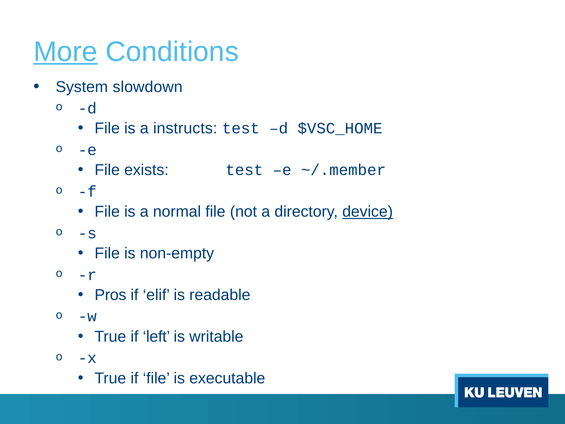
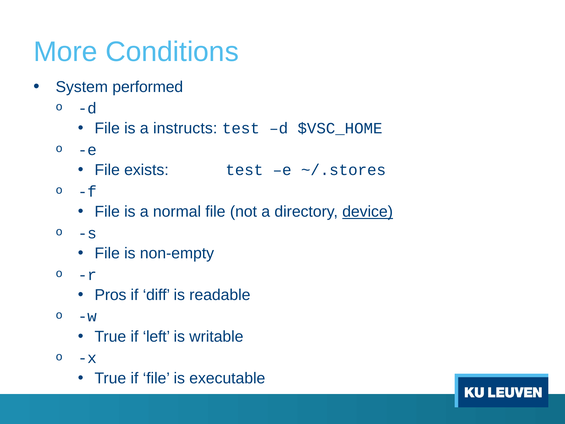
More underline: present -> none
slowdown: slowdown -> performed
~/.member: ~/.member -> ~/.stores
elif: elif -> diff
